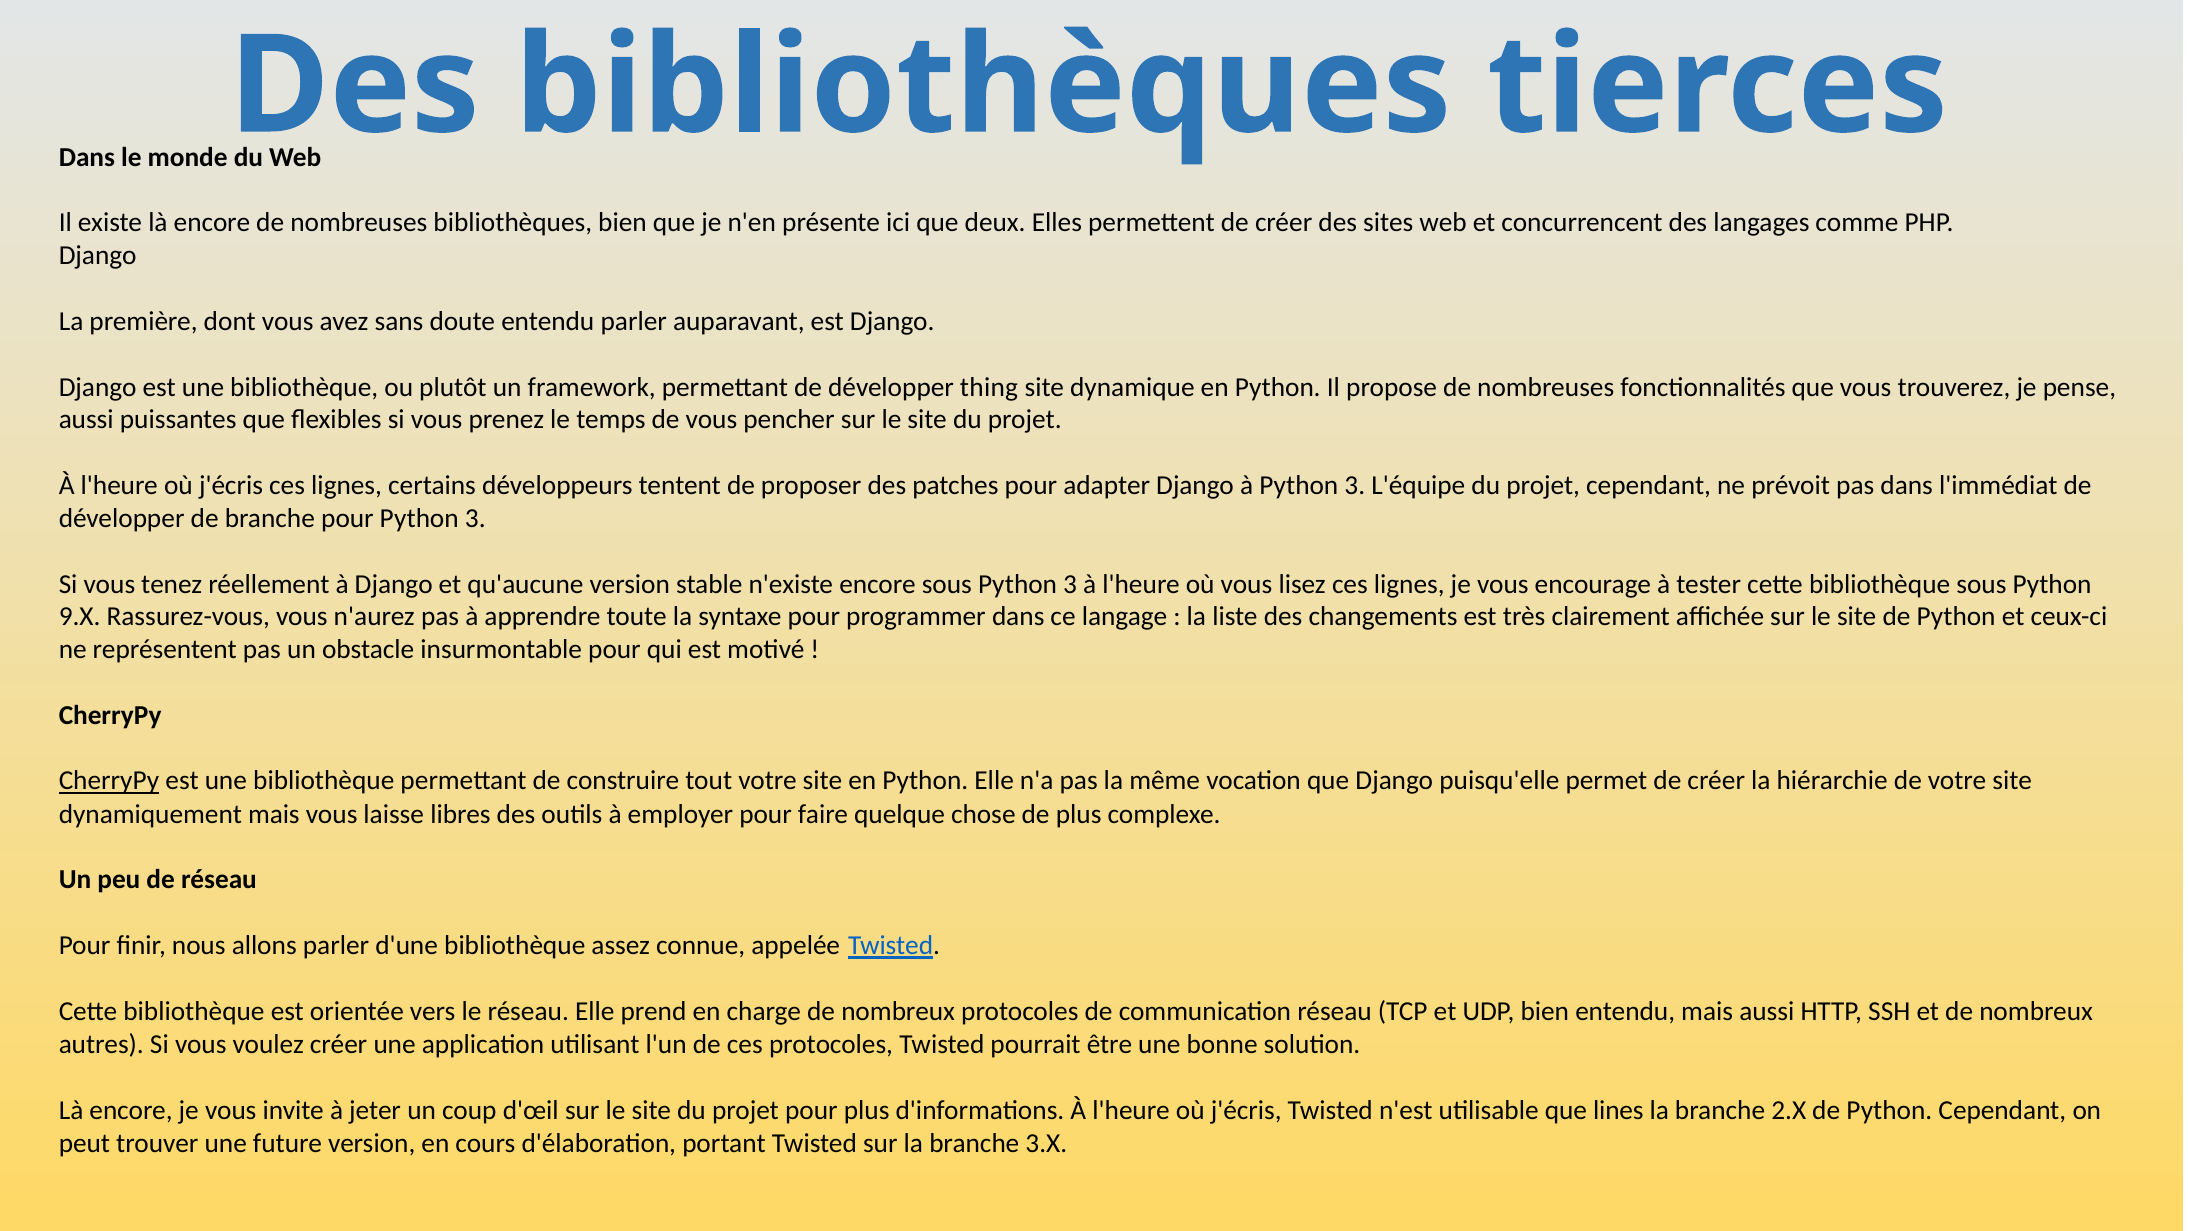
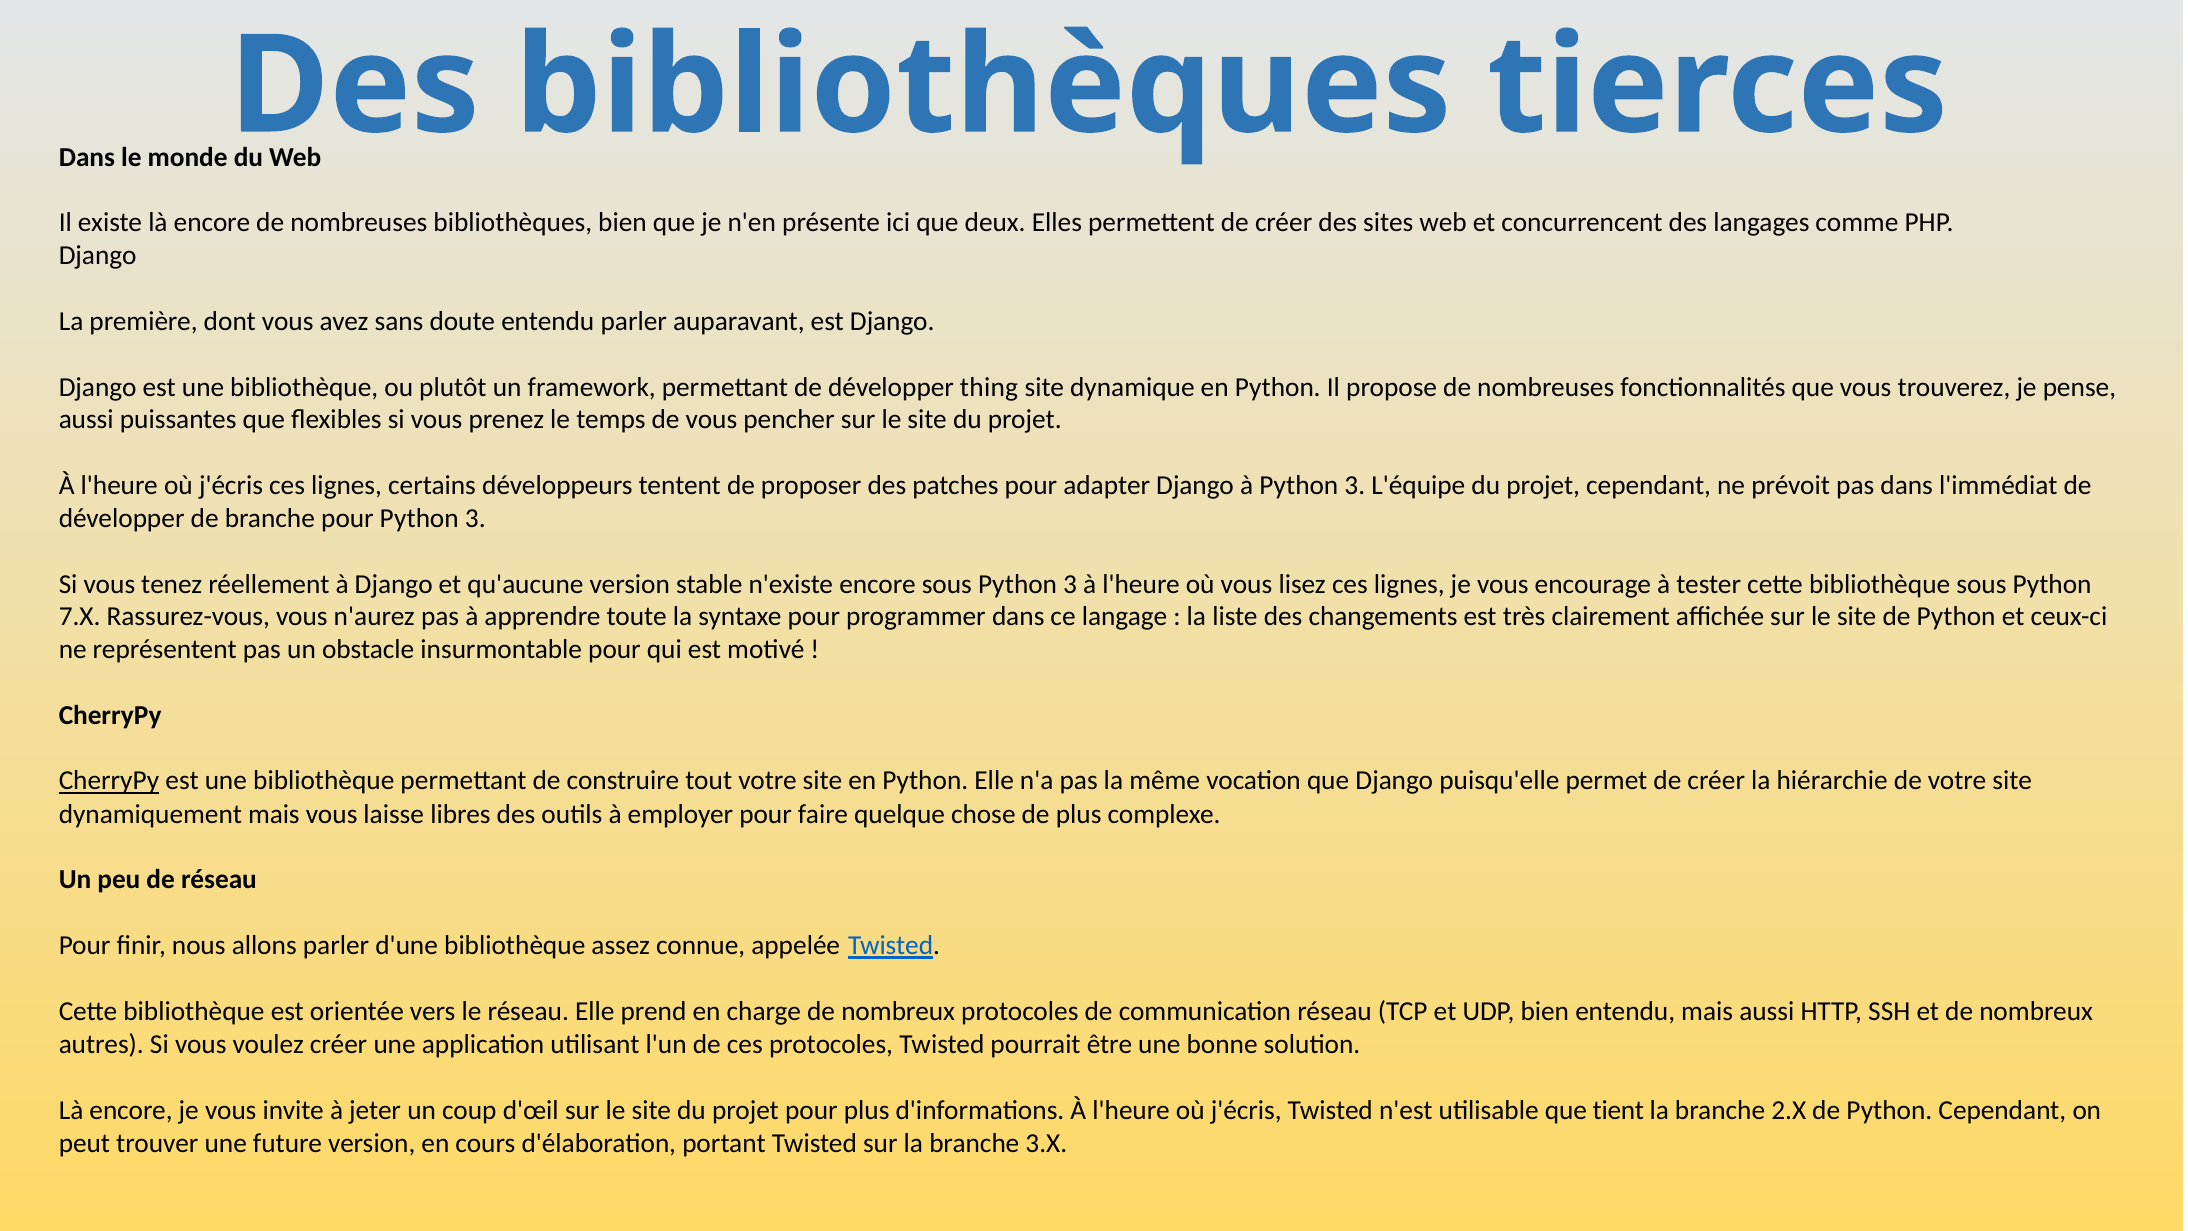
9.X: 9.X -> 7.X
lines: lines -> tient
